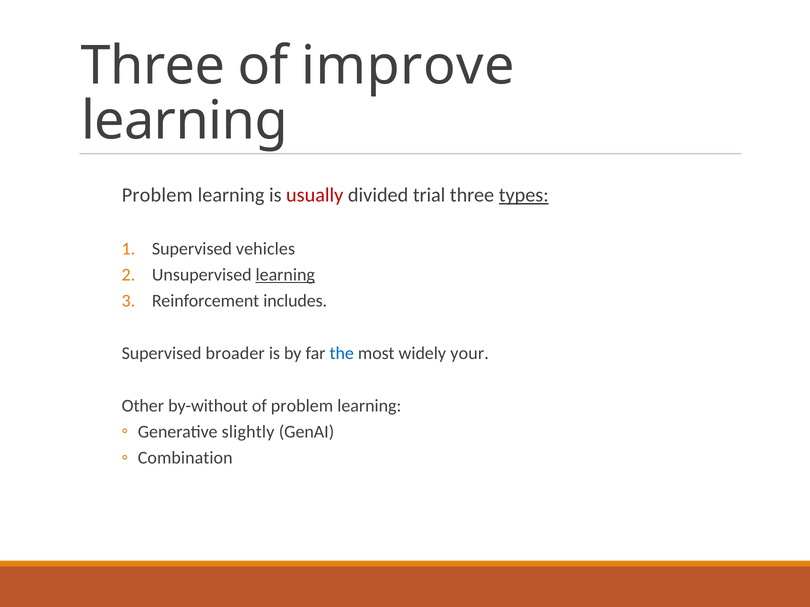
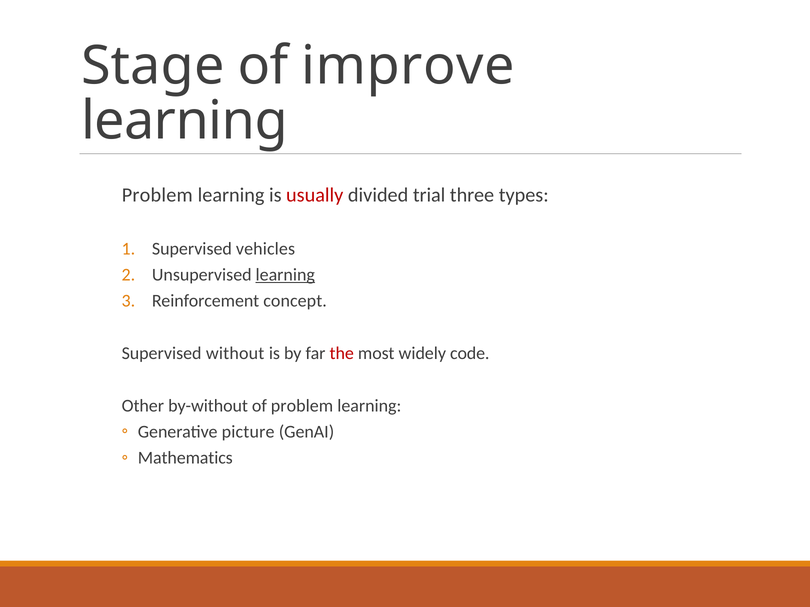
Three at (153, 66): Three -> Stage
types underline: present -> none
includes: includes -> concept
broader: broader -> without
the colour: blue -> red
your: your -> code
slightly: slightly -> picture
Combination: Combination -> Mathematics
